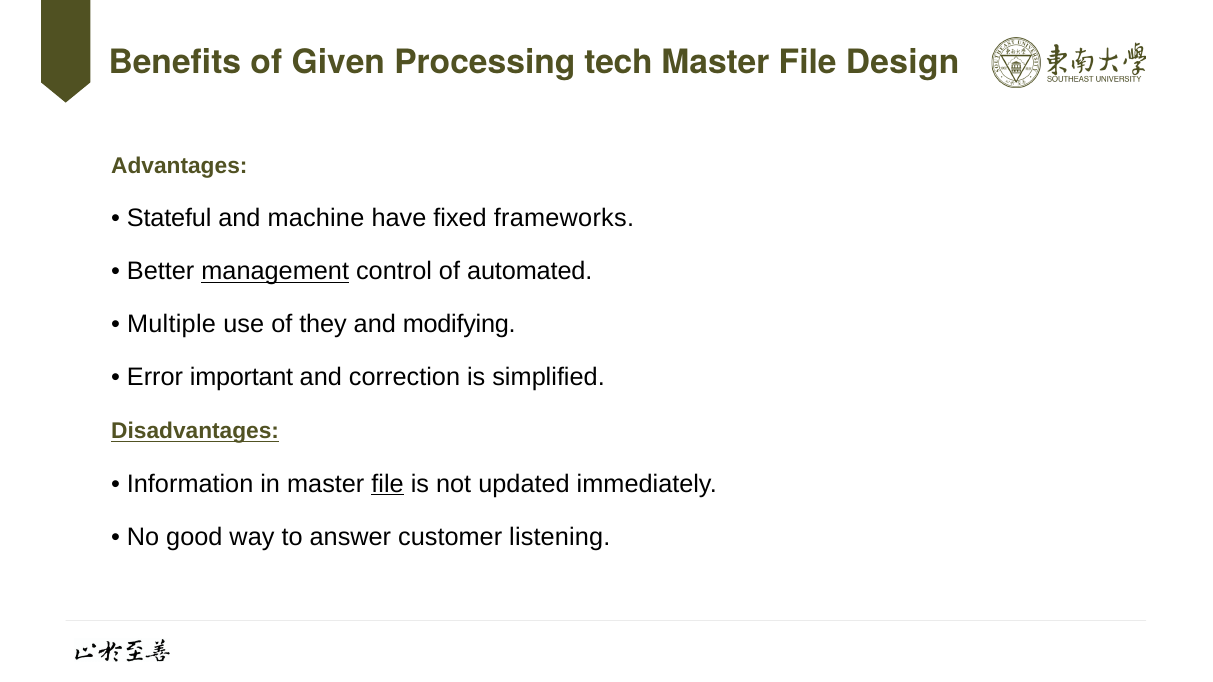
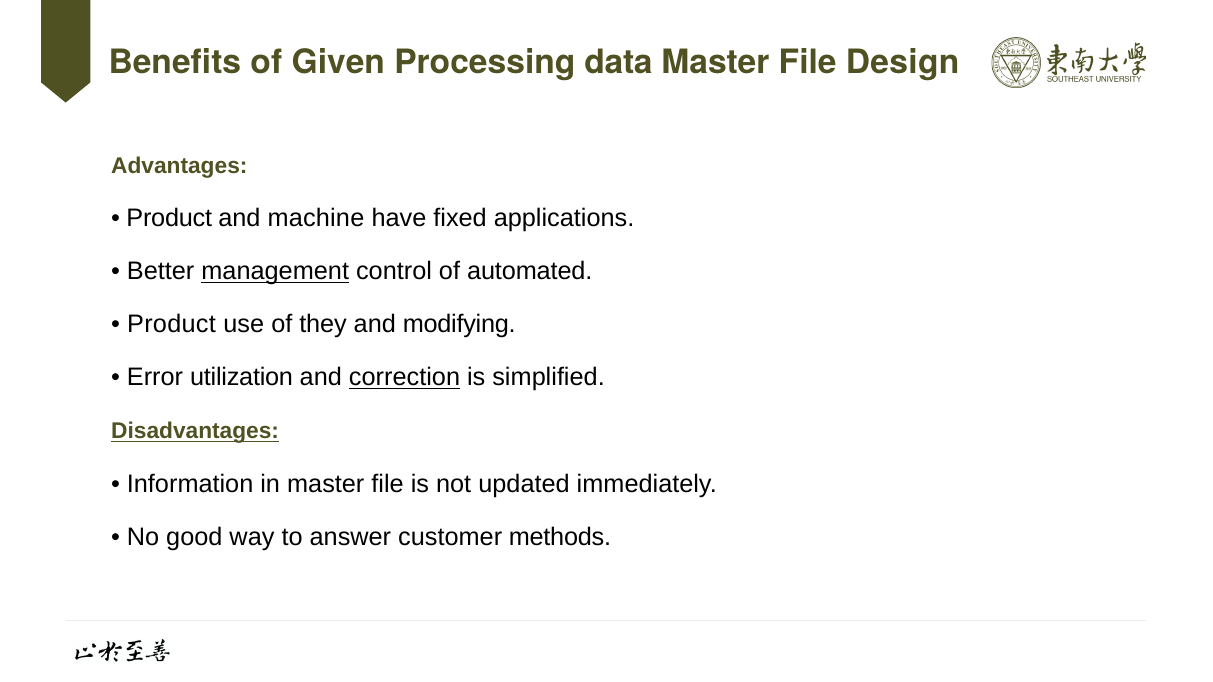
tech: tech -> data
Stateful at (169, 218): Stateful -> Product
frameworks: frameworks -> applications
Multiple at (172, 325): Multiple -> Product
important: important -> utilization
correction underline: none -> present
file at (388, 484) underline: present -> none
listening: listening -> methods
